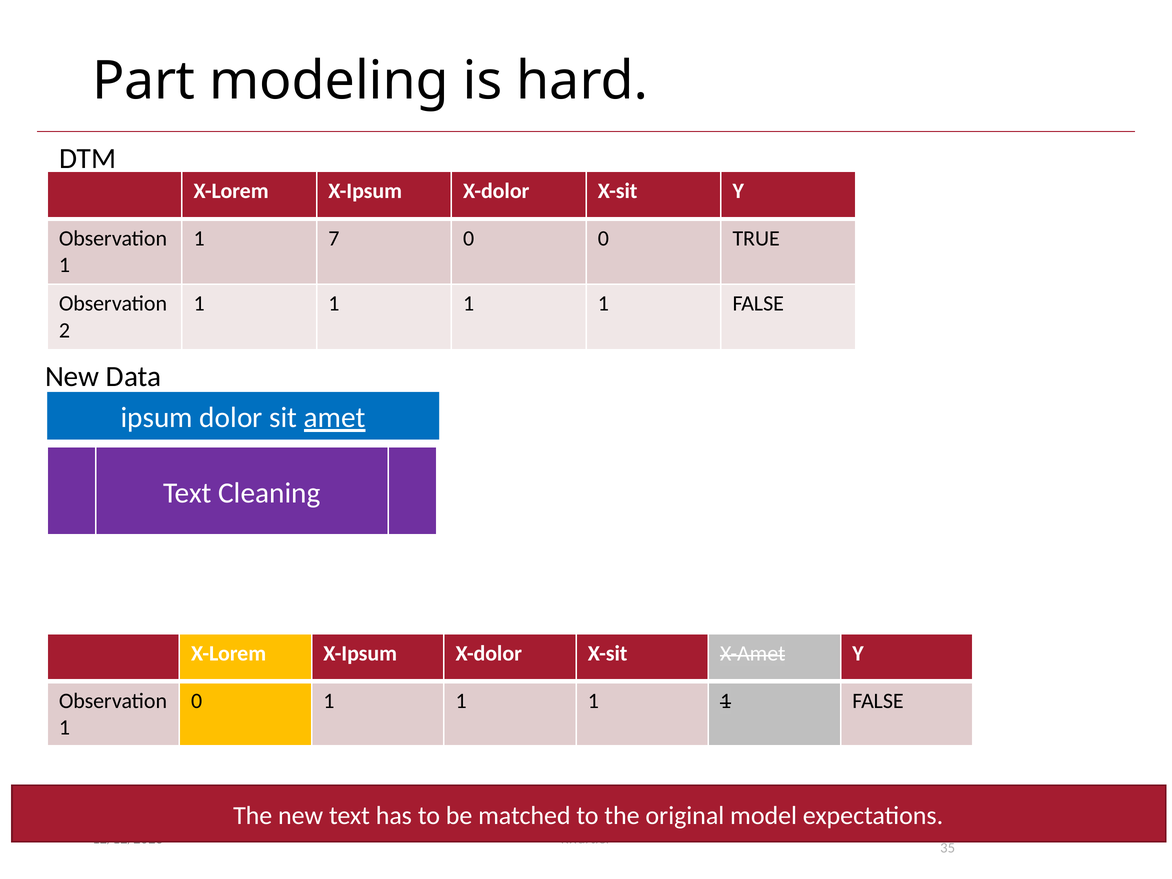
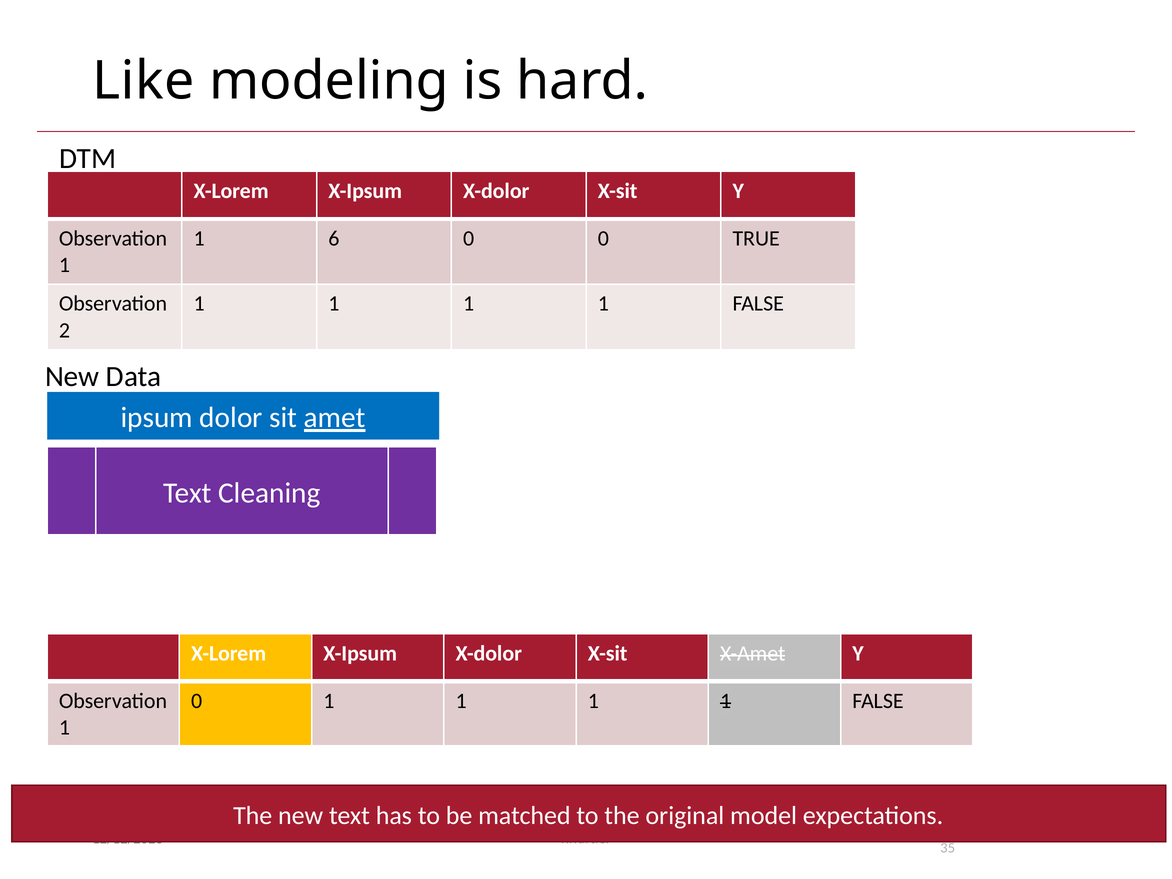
Part: Part -> Like
7: 7 -> 6
